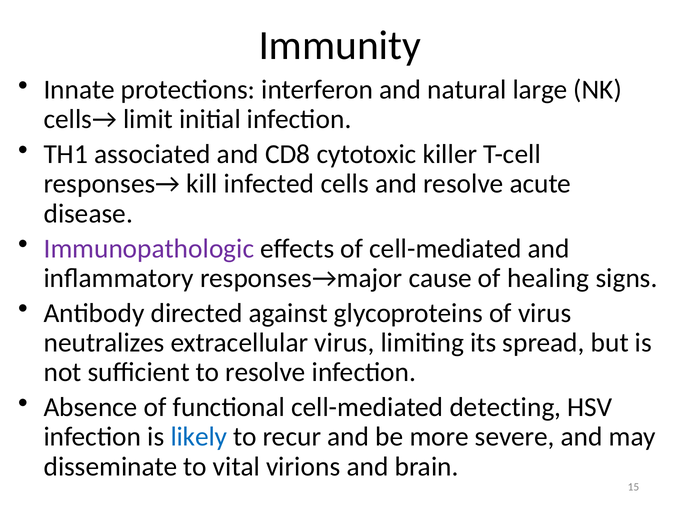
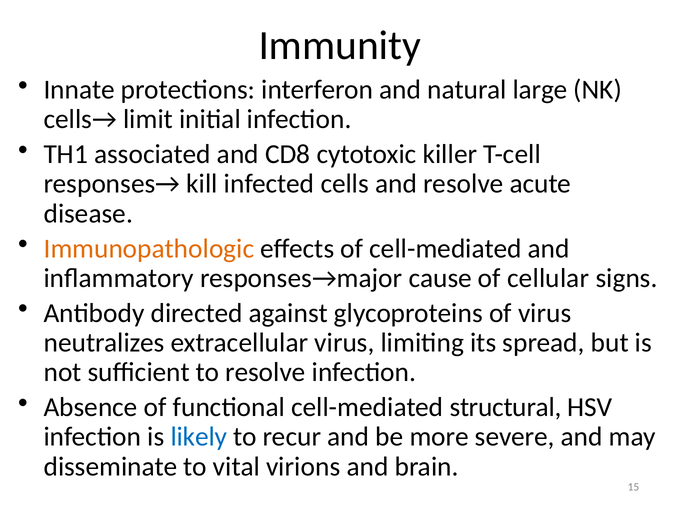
Immunopathologic colour: purple -> orange
healing: healing -> cellular
detecting: detecting -> structural
